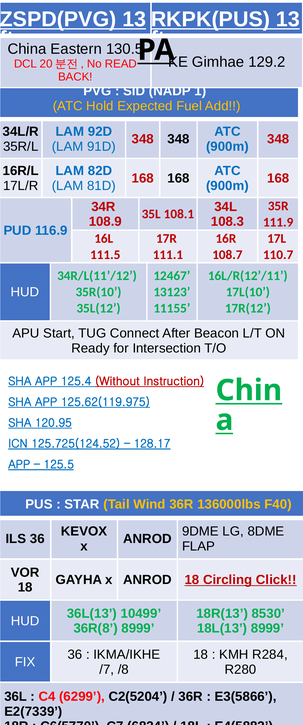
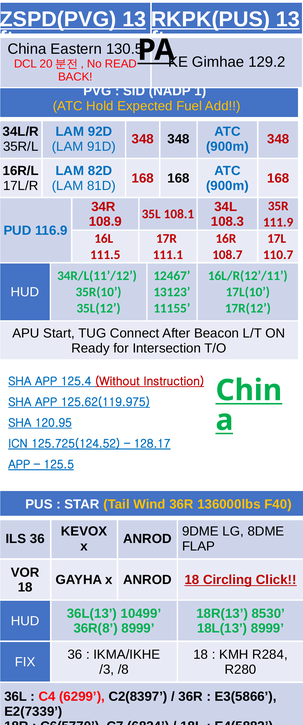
/7: /7 -> /3
C2(5204: C2(5204 -> C2(8397
